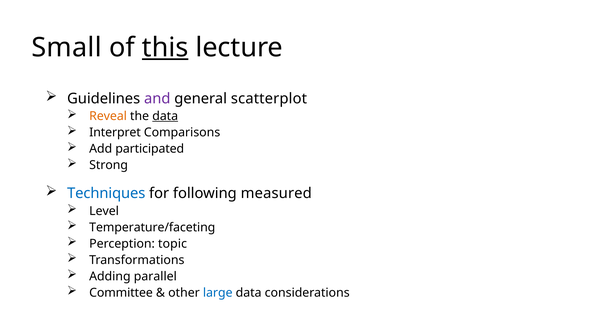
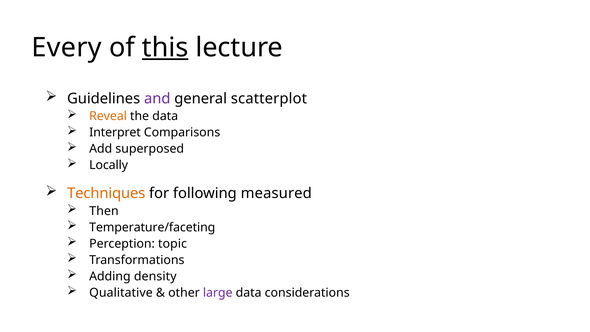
Small: Small -> Every
data at (165, 116) underline: present -> none
participated: participated -> superposed
Strong: Strong -> Locally
Techniques colour: blue -> orange
Level: Level -> Then
parallel: parallel -> density
Committee: Committee -> Qualitative
large colour: blue -> purple
